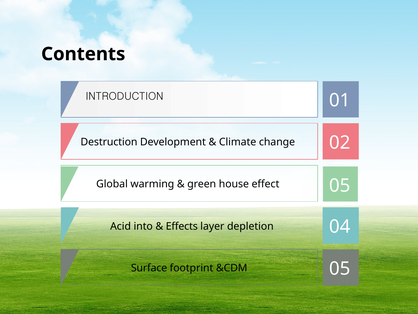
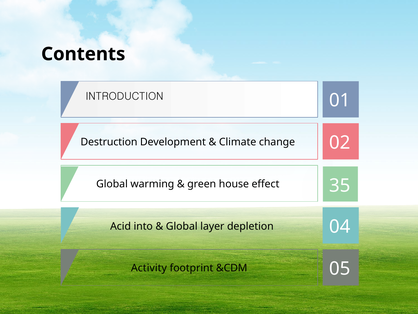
effect 05: 05 -> 35
Effects at (182, 226): Effects -> Global
Surface: Surface -> Activity
